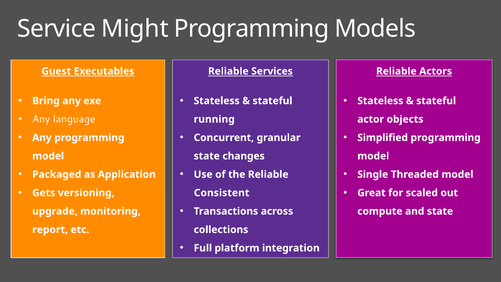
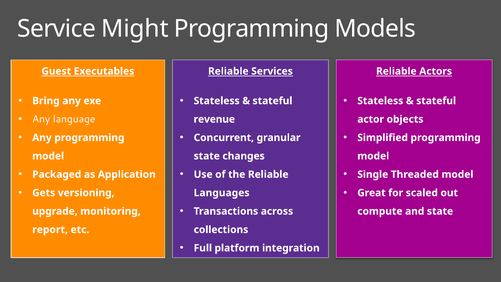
running: running -> revenue
Consistent: Consistent -> Languages
